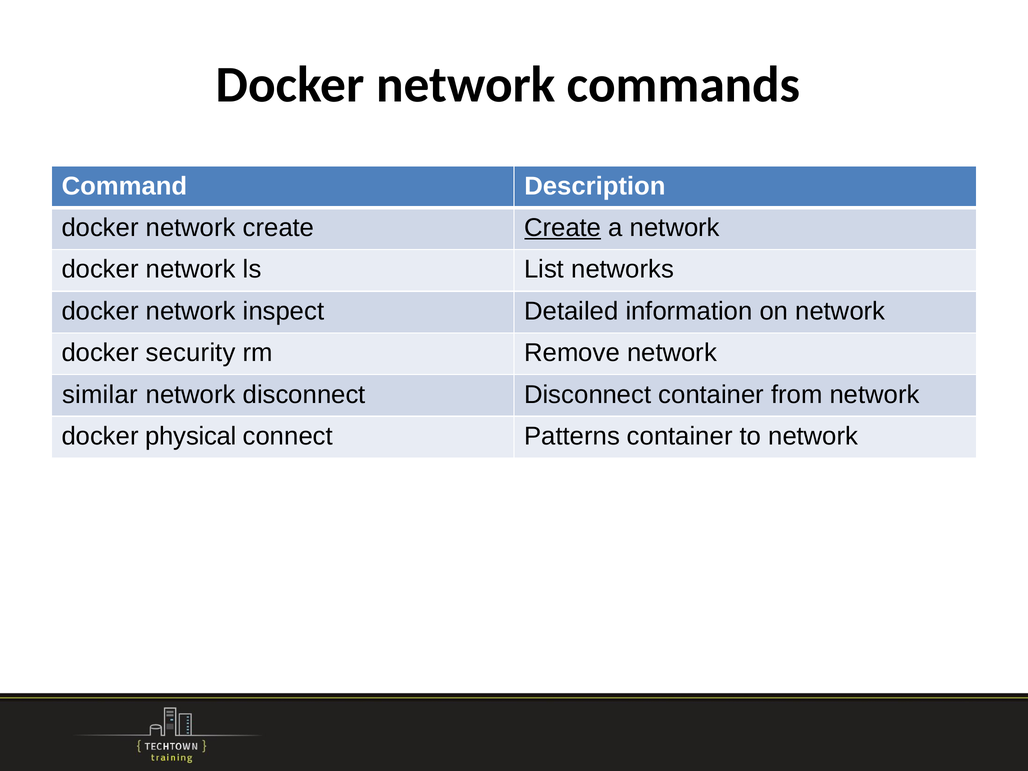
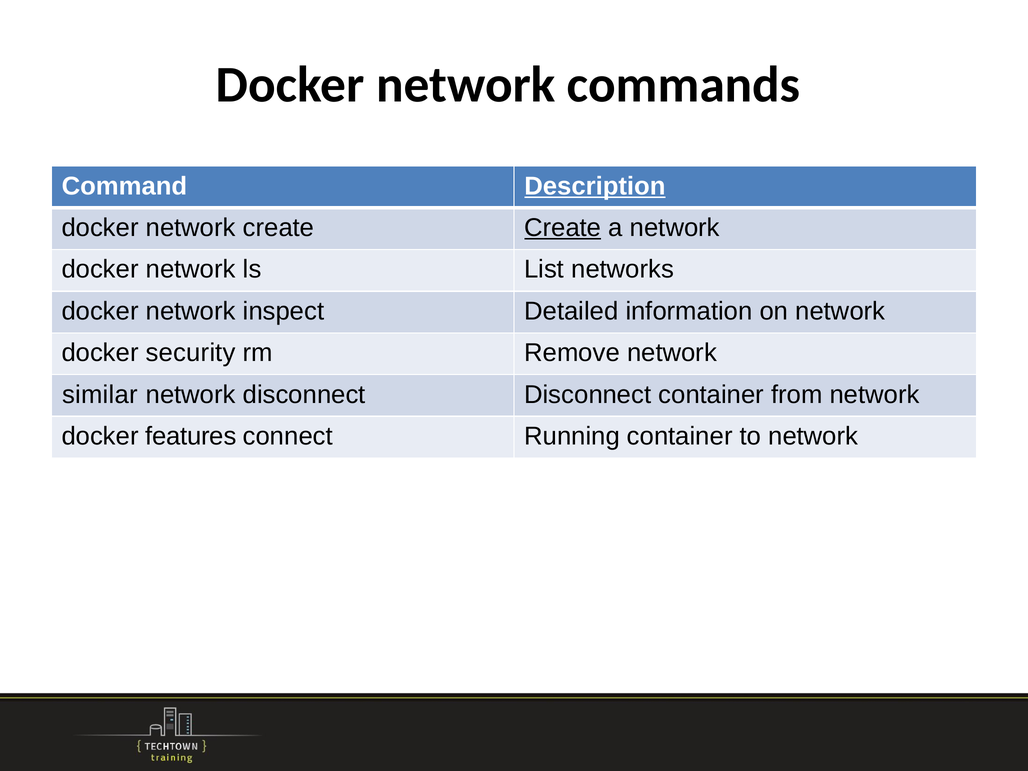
Description underline: none -> present
physical: physical -> features
Patterns: Patterns -> Running
